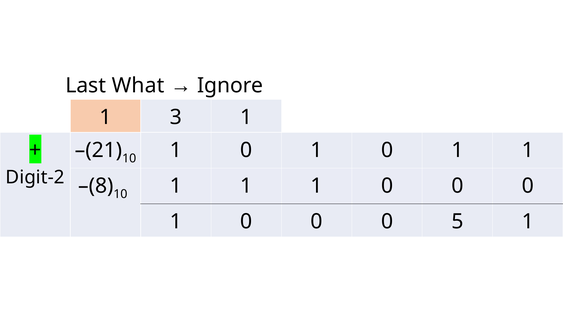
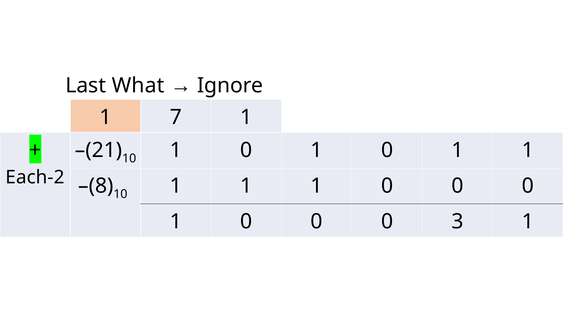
3: 3 -> 7
Digit-2: Digit-2 -> Each-2
5: 5 -> 3
